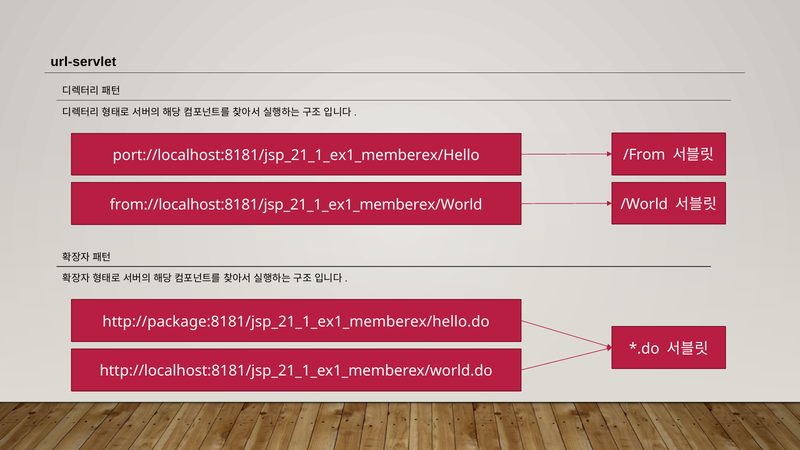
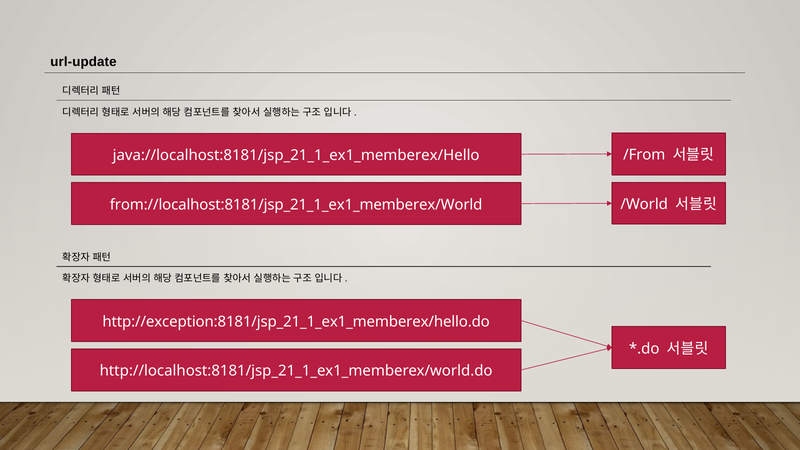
url-servlet: url-servlet -> url-update
port://localhost:8181/jsp_21_1_ex1_memberex/Hello: port://localhost:8181/jsp_21_1_ex1_memberex/Hello -> java://localhost:8181/jsp_21_1_ex1_memberex/Hello
http://package:8181/jsp_21_1_ex1_memberex/hello.do: http://package:8181/jsp_21_1_ex1_memberex/hello.do -> http://exception:8181/jsp_21_1_ex1_memberex/hello.do
